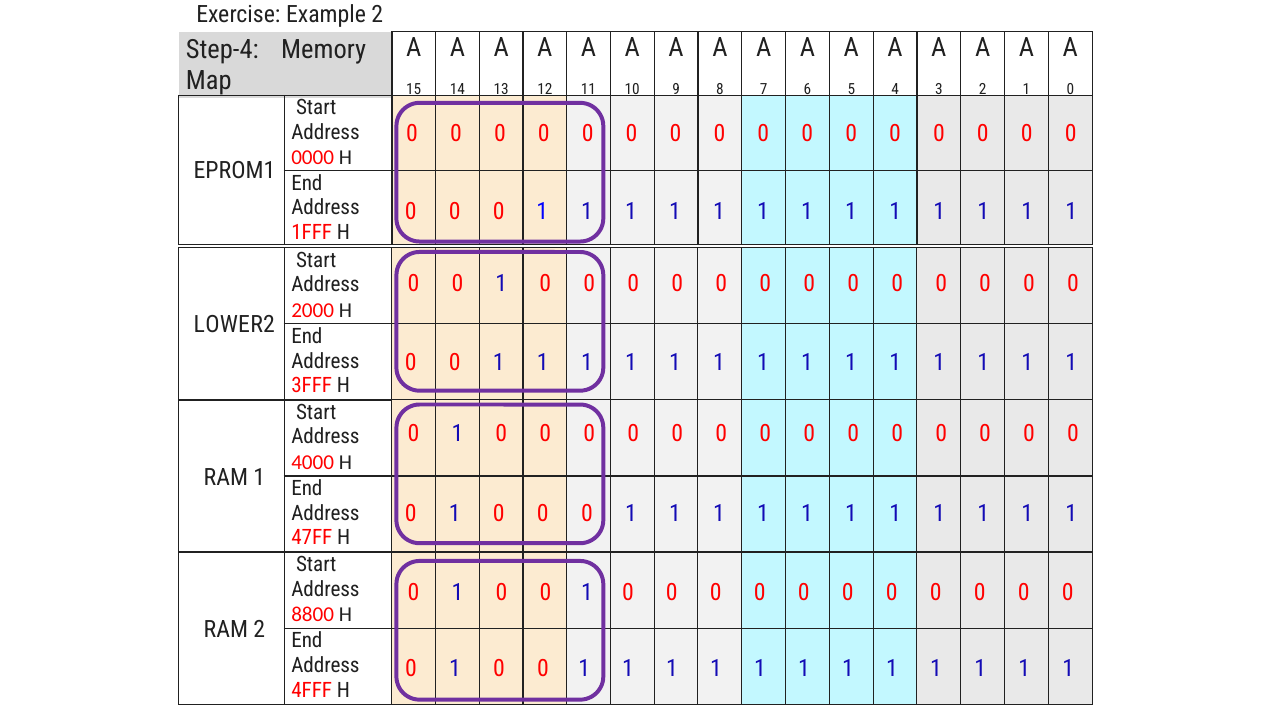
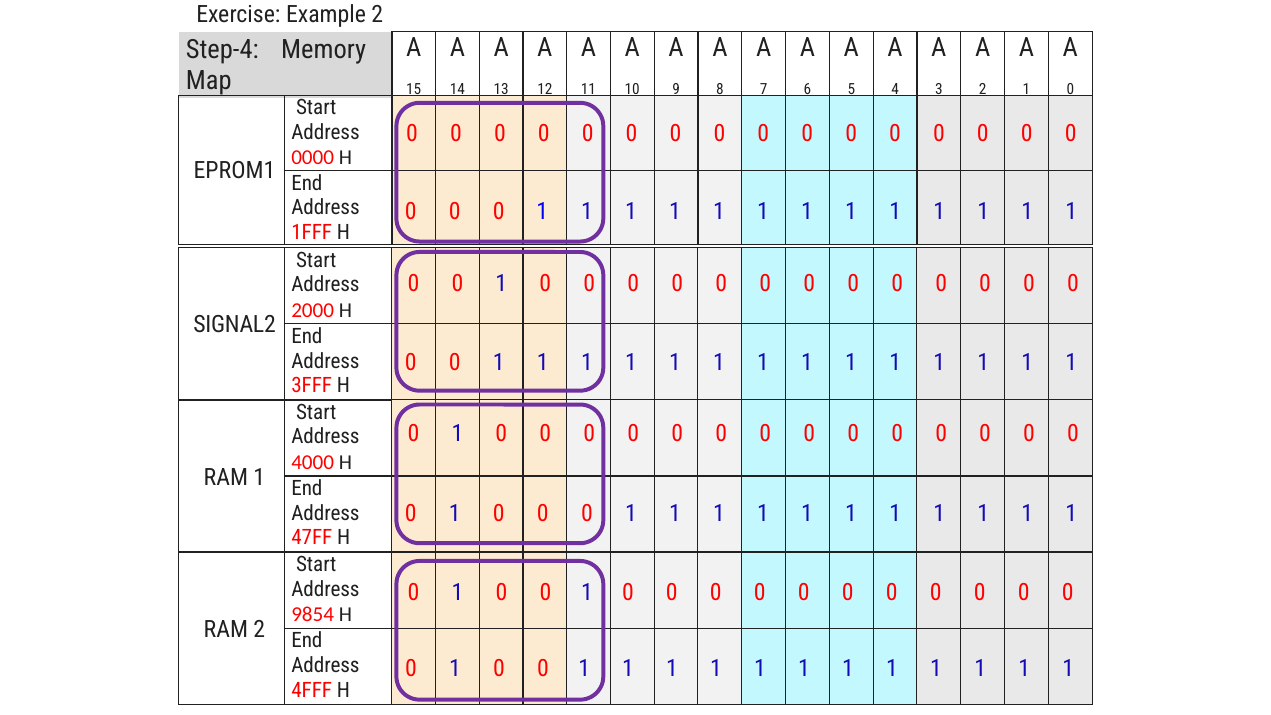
LOWER2: LOWER2 -> SIGNAL2
8800: 8800 -> 9854
